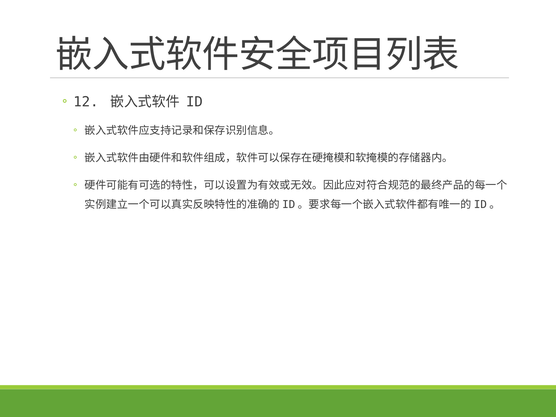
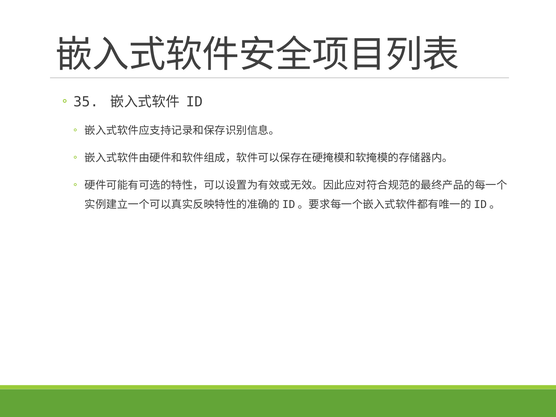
12: 12 -> 35
